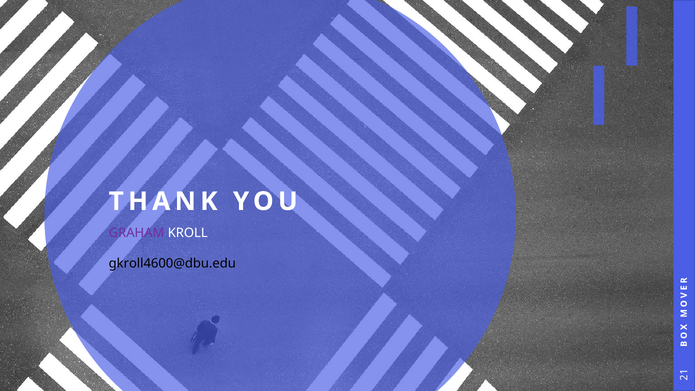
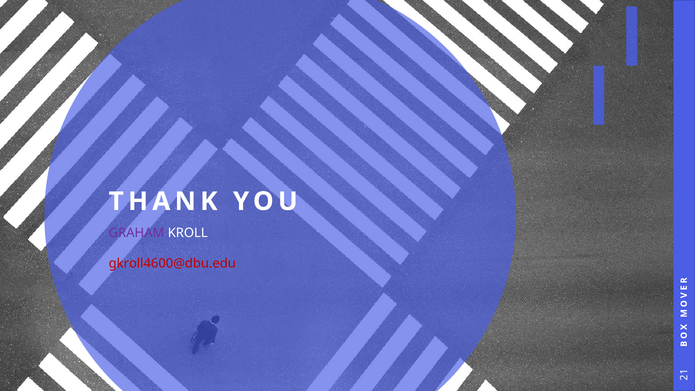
gkroll4600@dbu.edu colour: black -> red
